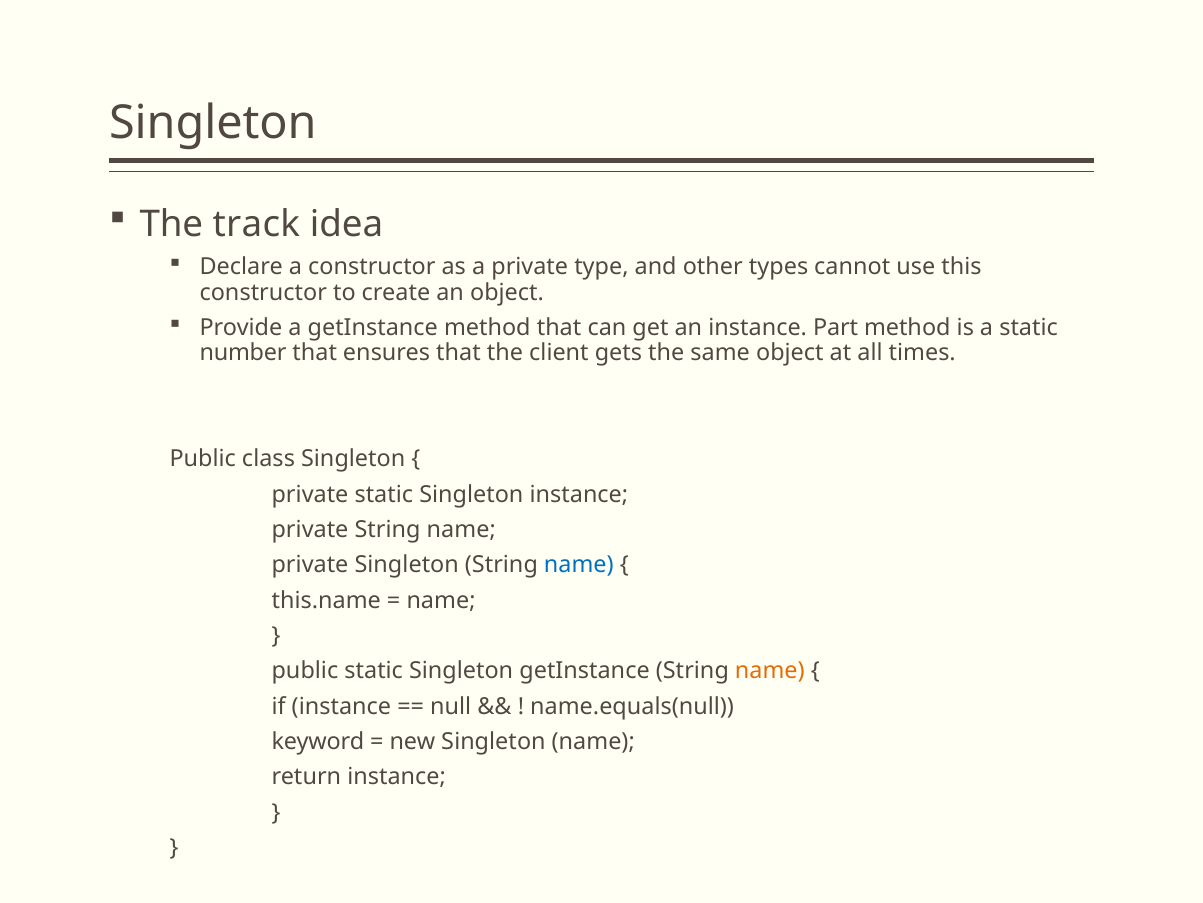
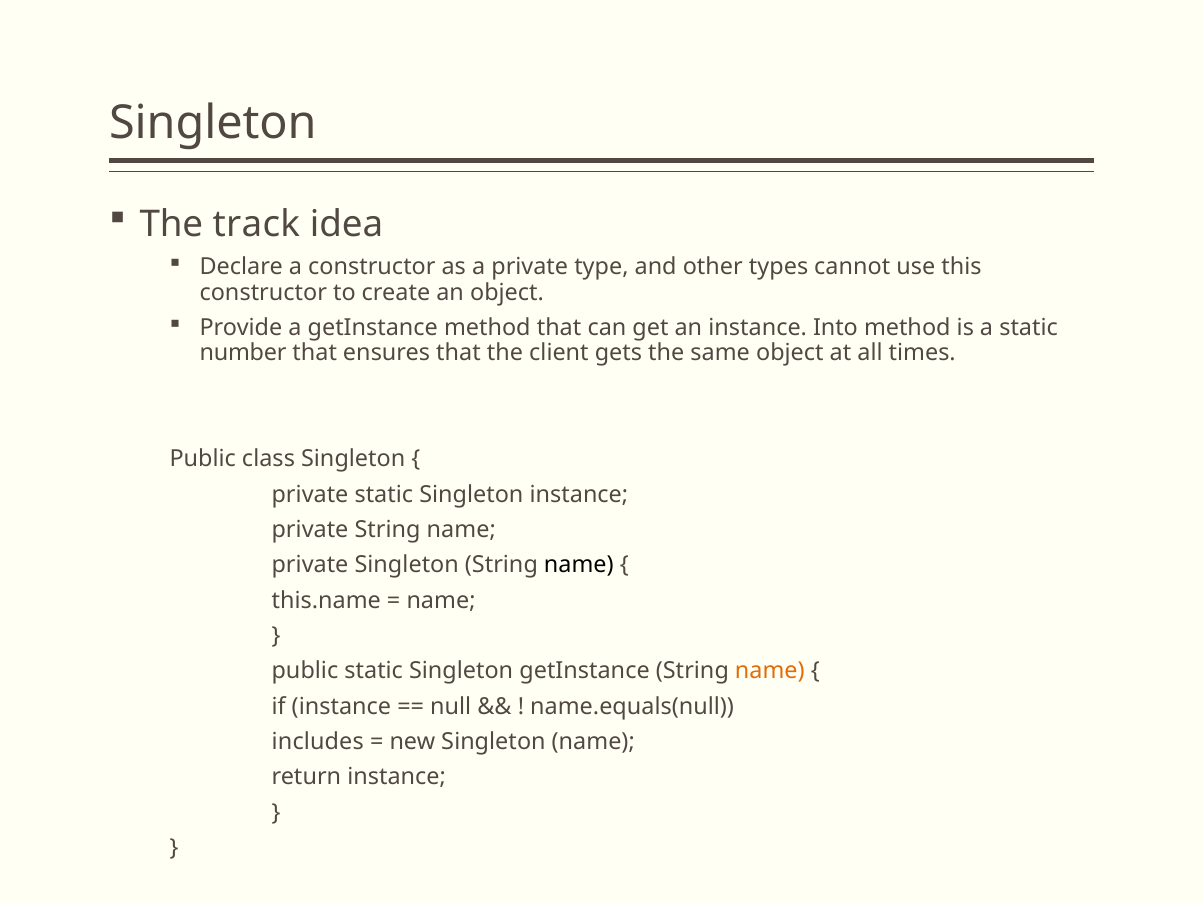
Part: Part -> Into
name at (579, 565) colour: blue -> black
keyword: keyword -> includes
